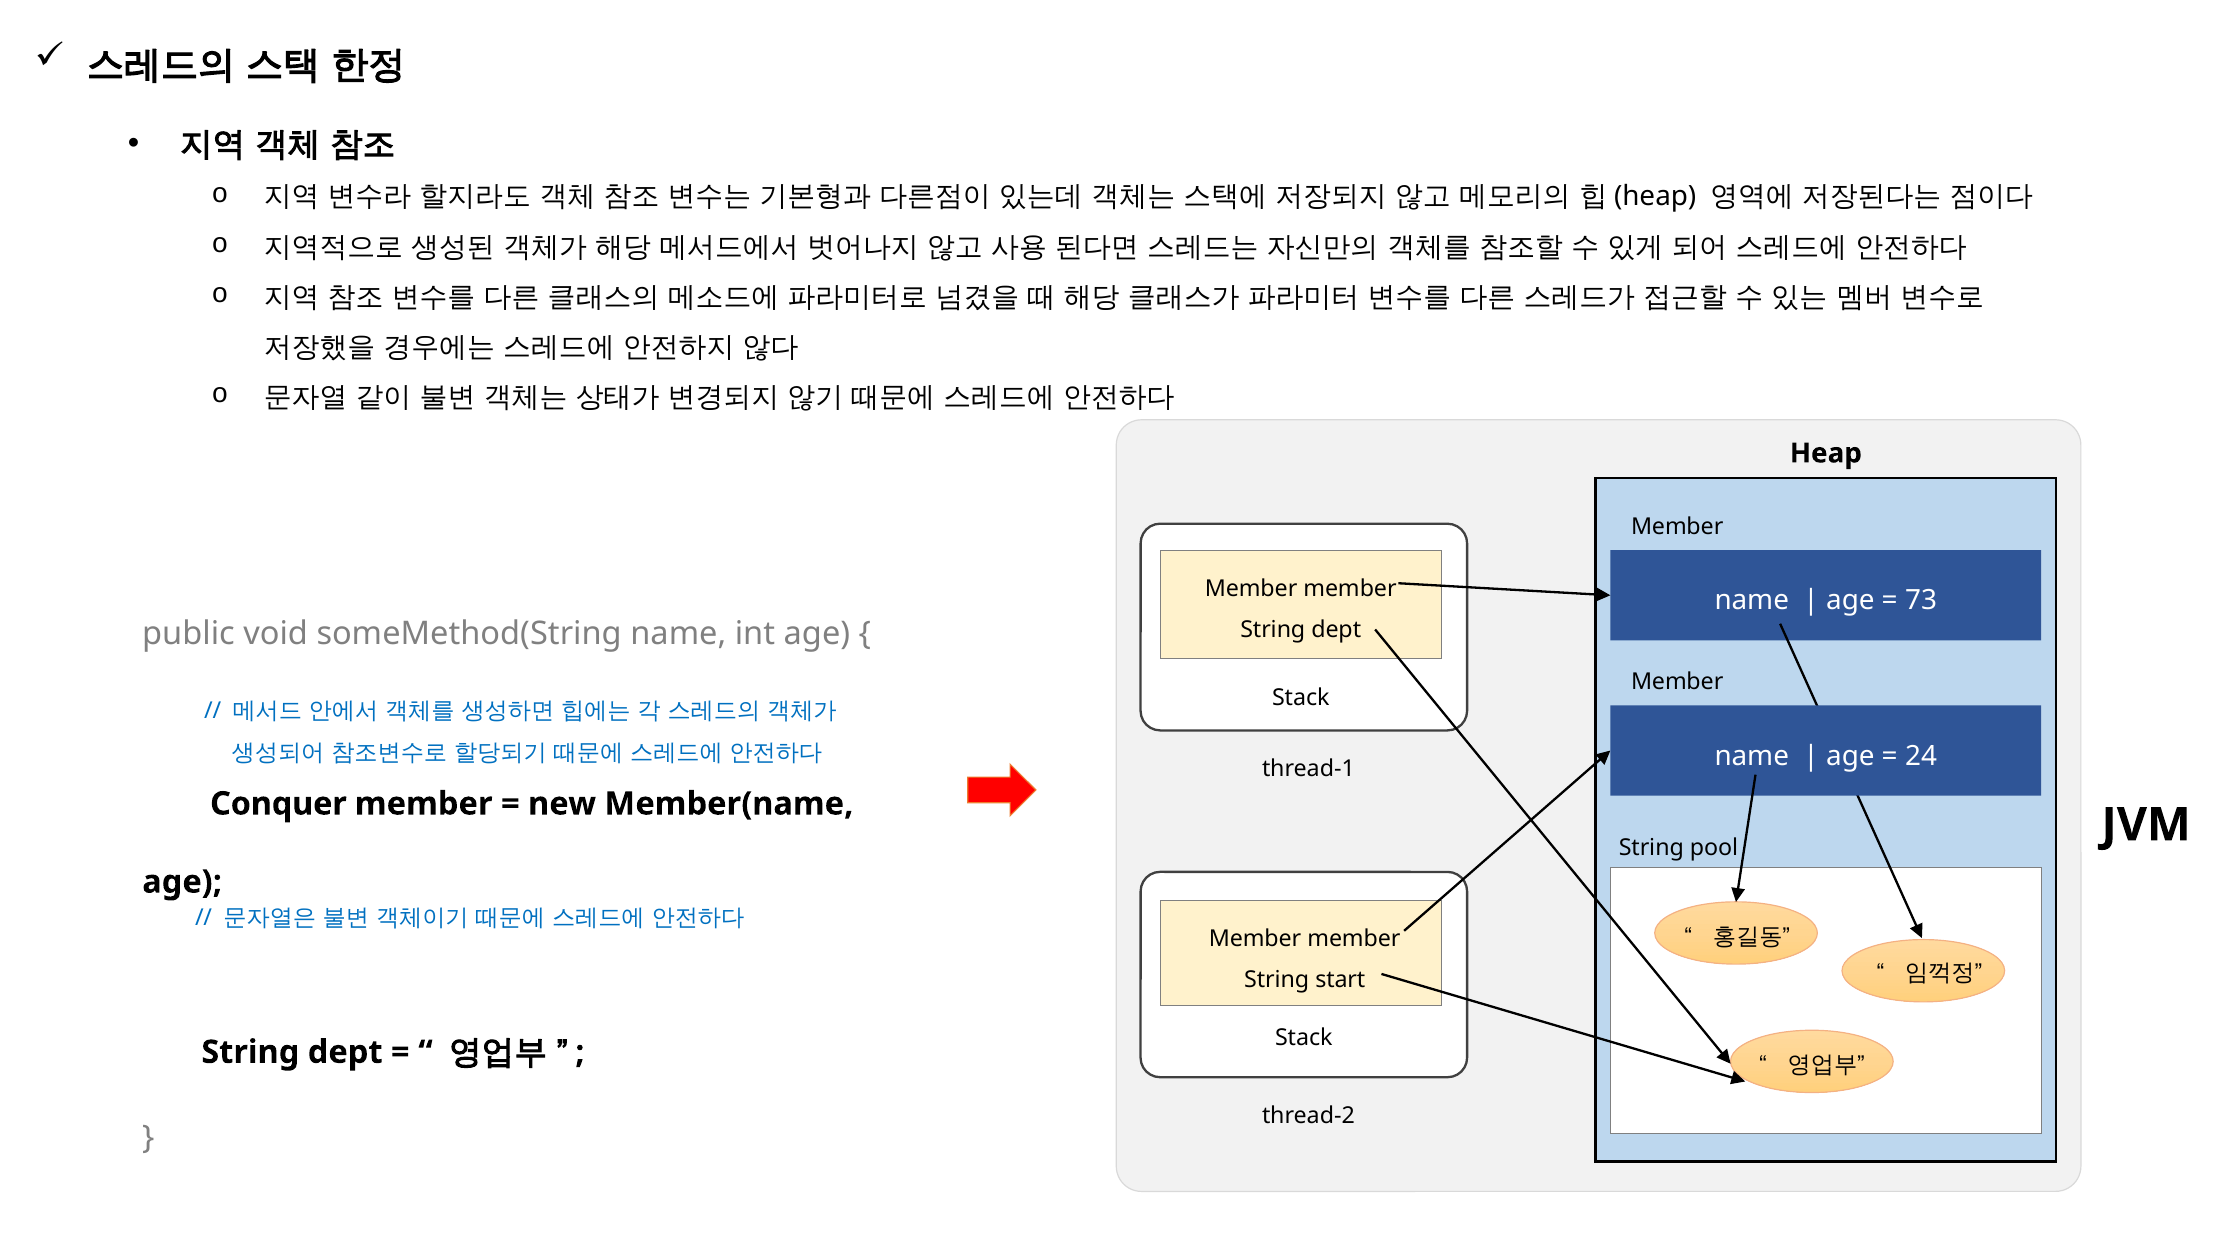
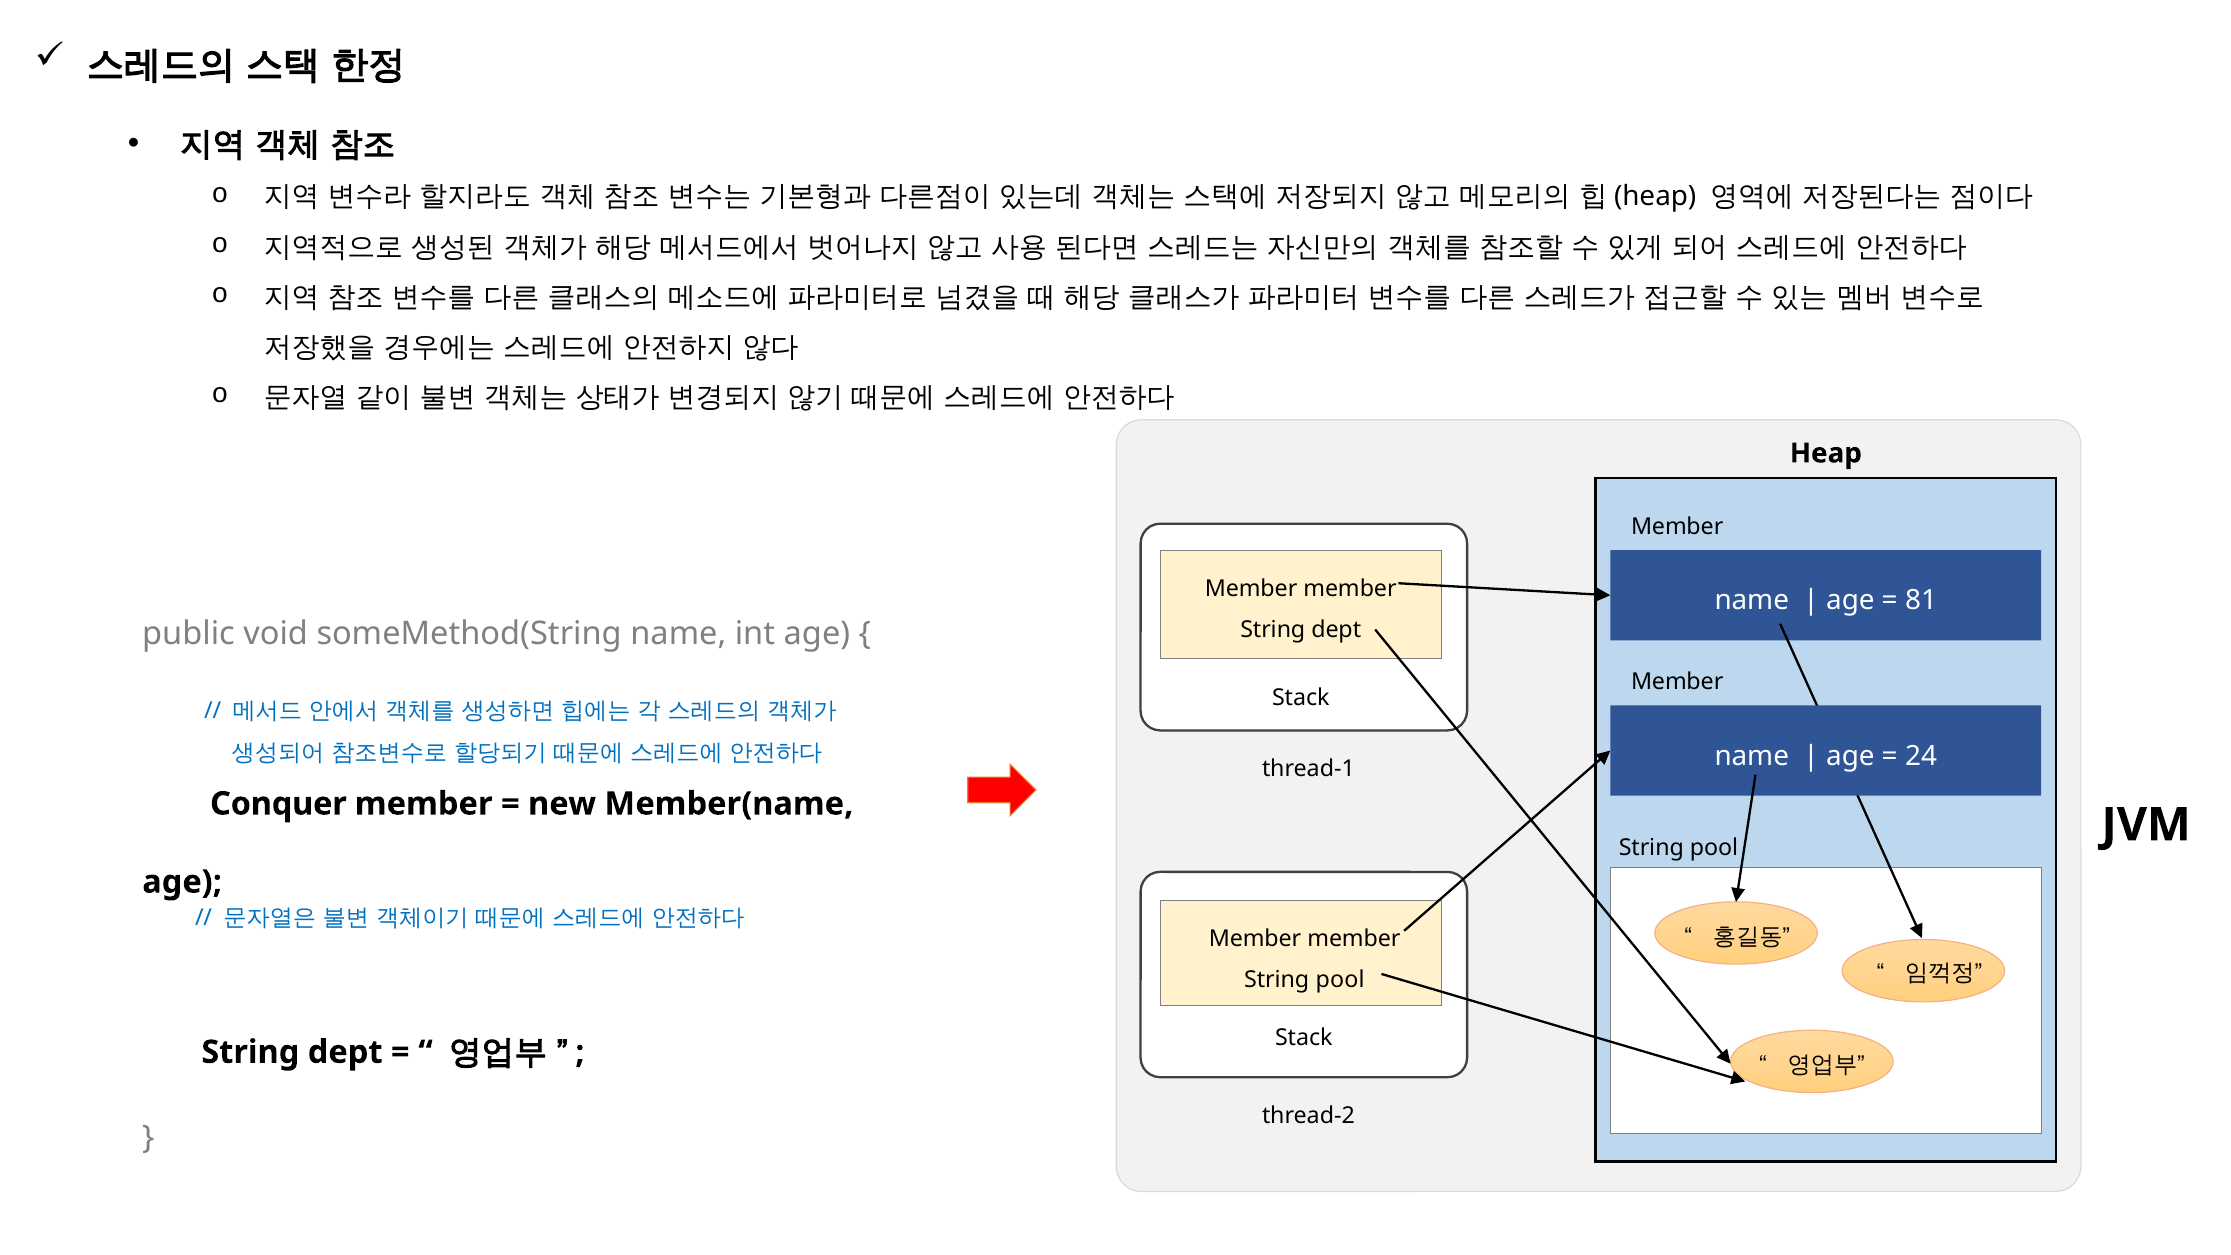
73: 73 -> 81
start at (1340, 980): start -> pool
